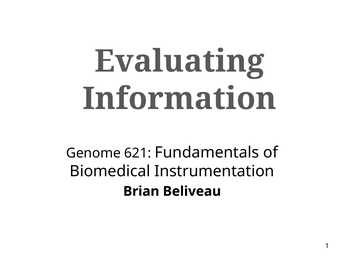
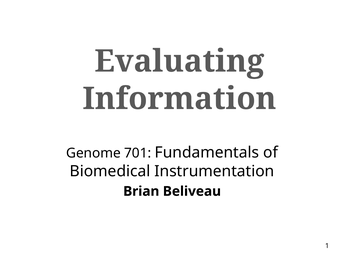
621: 621 -> 701
